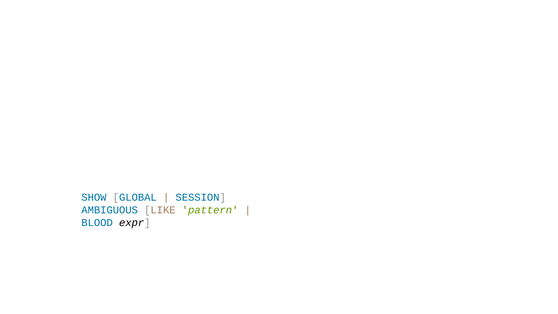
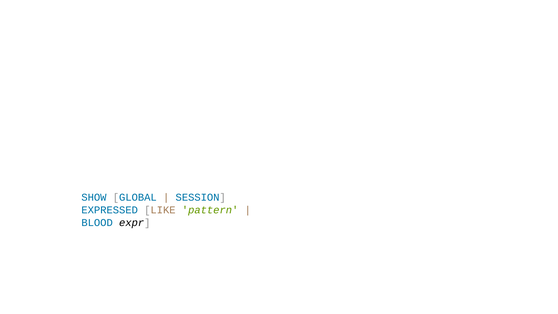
AMBIGUOUS: AMBIGUOUS -> EXPRESSED
